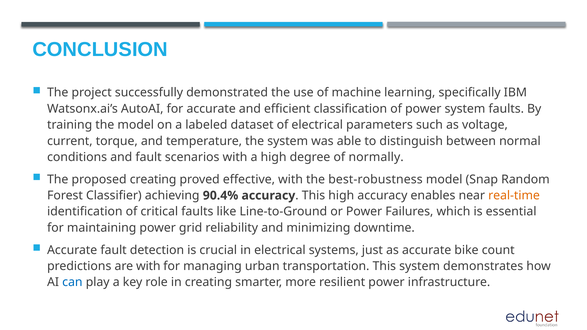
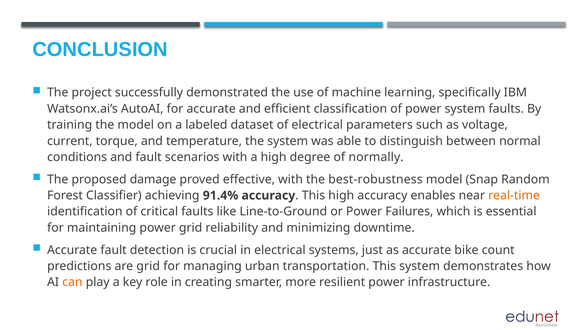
proposed creating: creating -> damage
90.4%: 90.4% -> 91.4%
are with: with -> grid
can colour: blue -> orange
